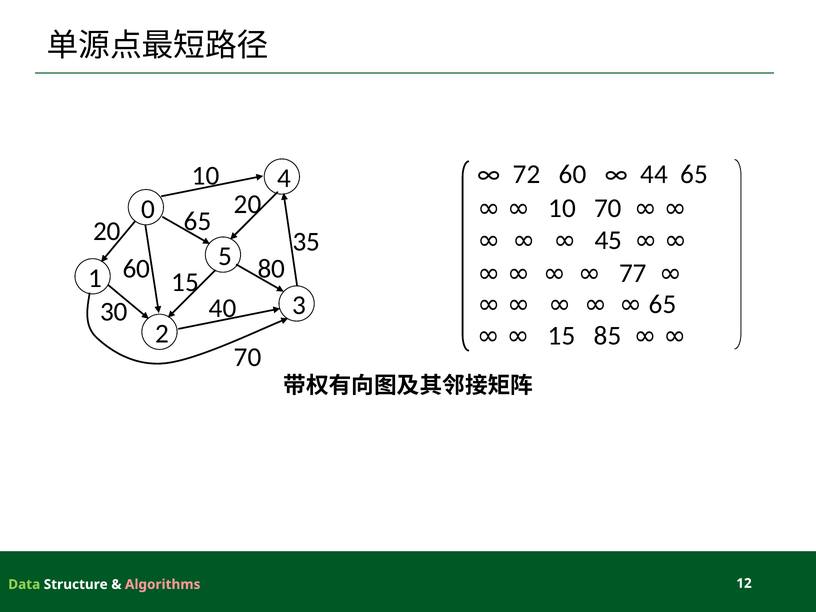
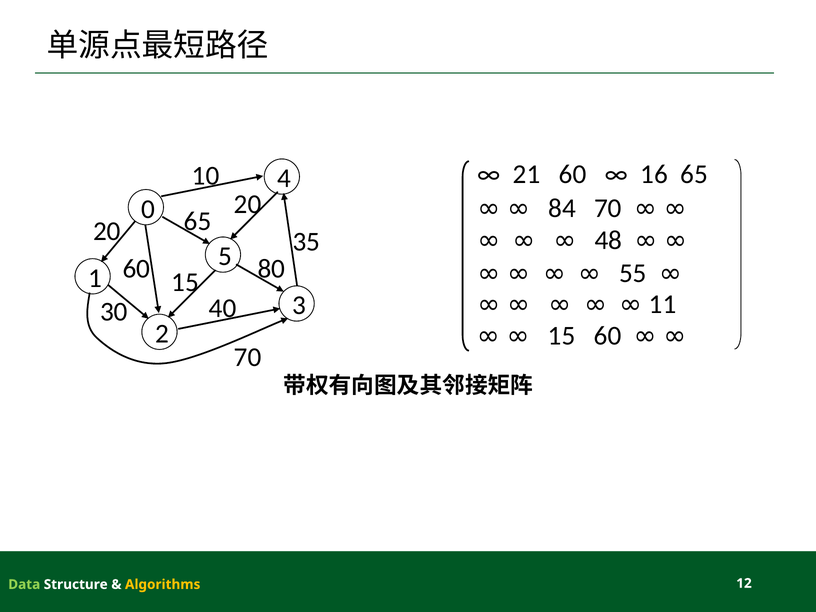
72: 72 -> 21
44: 44 -> 16
10 at (562, 208): 10 -> 84
45: 45 -> 48
77: 77 -> 55
65 at (663, 304): 65 -> 11
15 85: 85 -> 60
Algorithms colour: pink -> yellow
